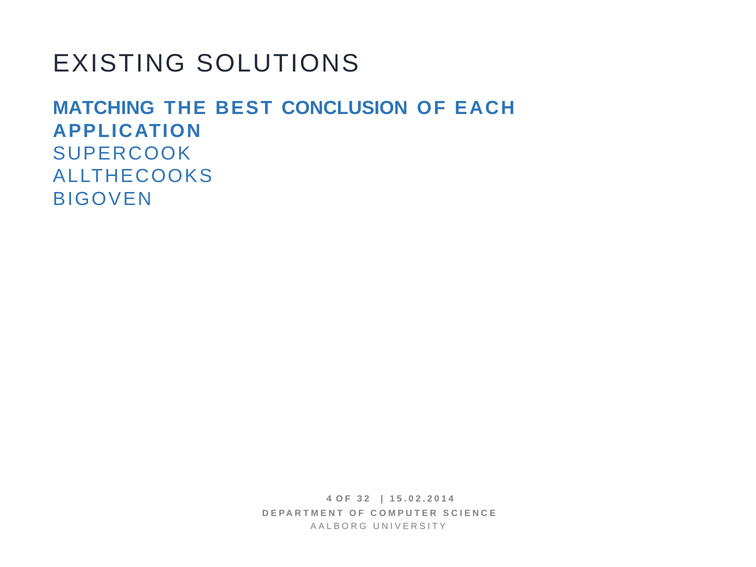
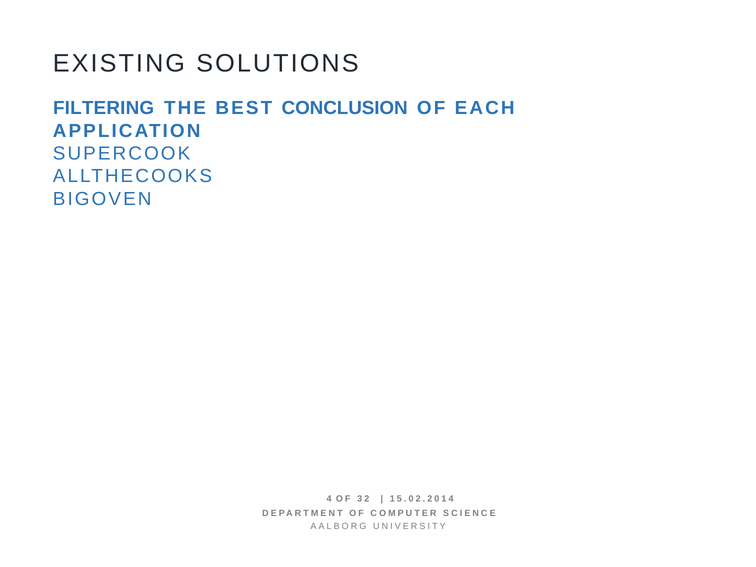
MATCHING: MATCHING -> FILTERING
